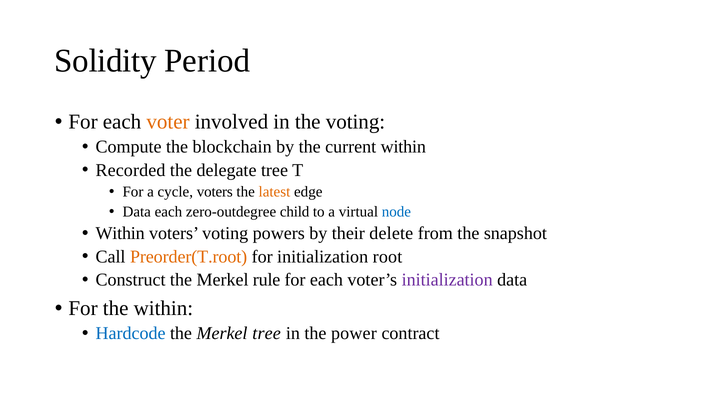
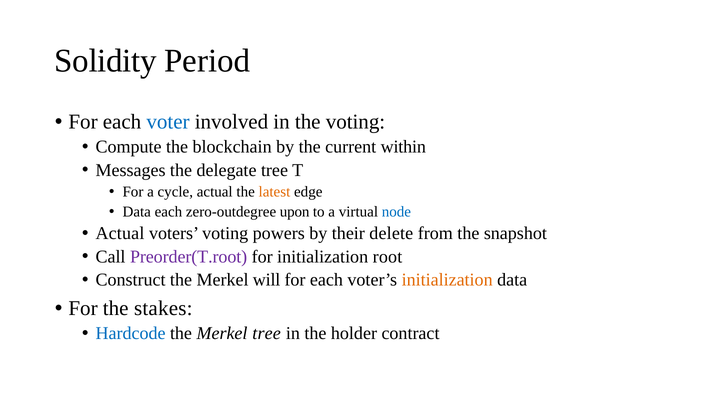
voter colour: orange -> blue
Recorded: Recorded -> Messages
cycle voters: voters -> actual
child: child -> upon
Within at (120, 233): Within -> Actual
Preorder(T.root colour: orange -> purple
rule: rule -> will
initialization at (447, 280) colour: purple -> orange
the within: within -> stakes
power: power -> holder
